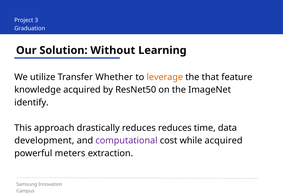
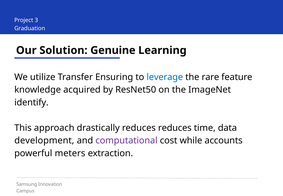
Without: Without -> Genuine
Whether: Whether -> Ensuring
leverage colour: orange -> blue
that: that -> rare
while acquired: acquired -> accounts
